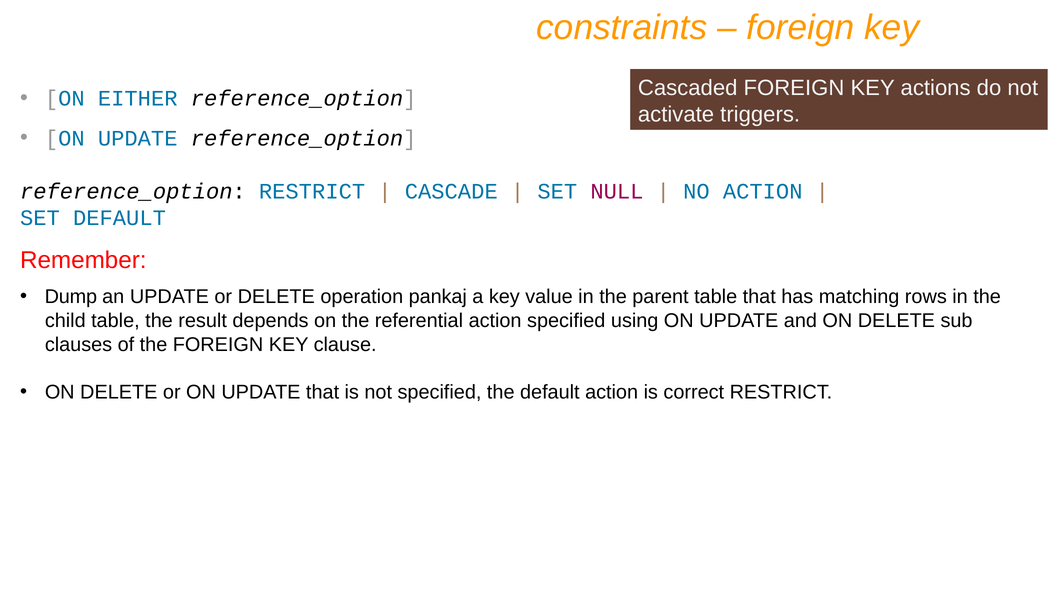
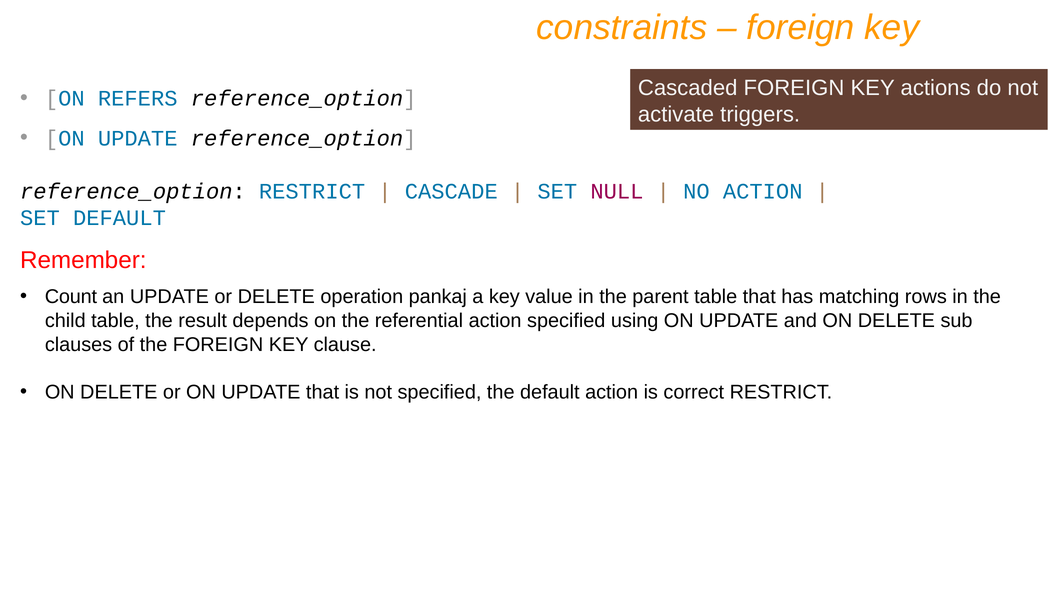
EITHER: EITHER -> REFERS
Dump: Dump -> Count
